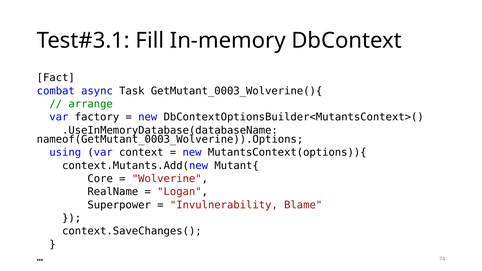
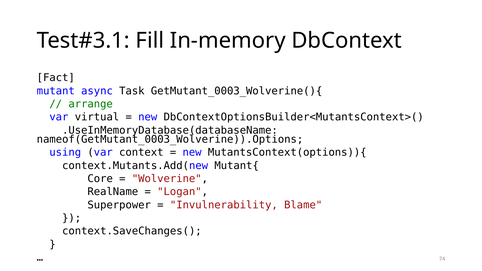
combat: combat -> mutant
factory: factory -> virtual
